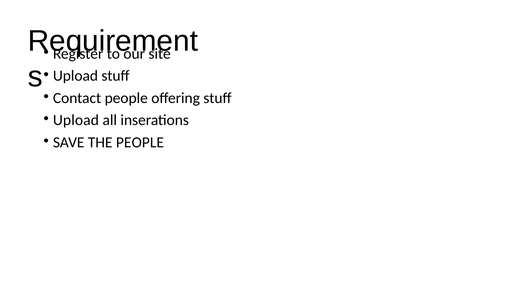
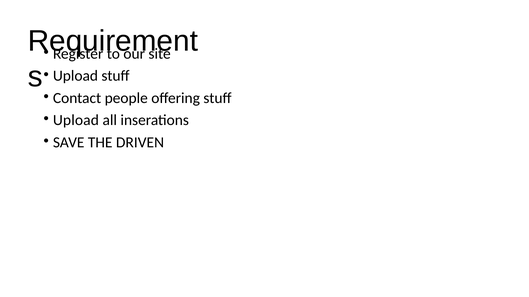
THE PEOPLE: PEOPLE -> DRIVEN
